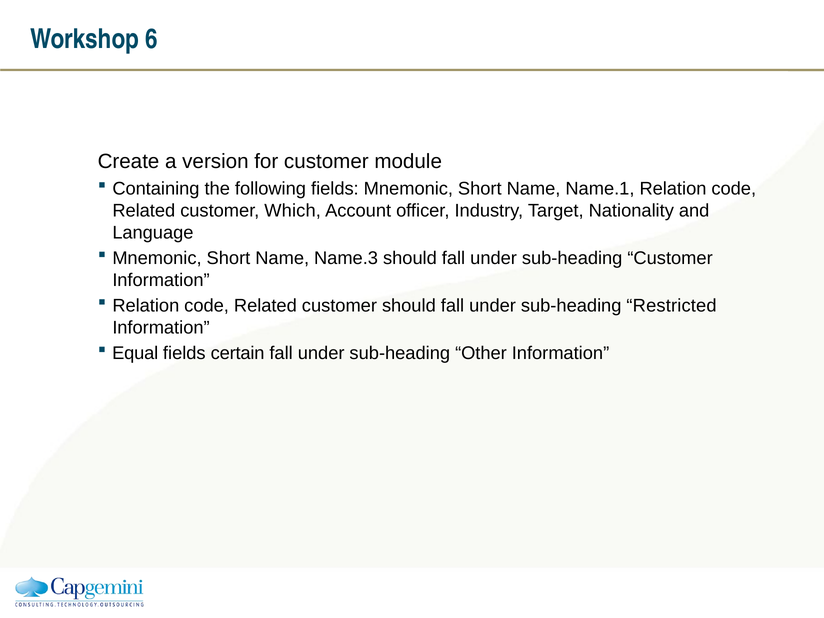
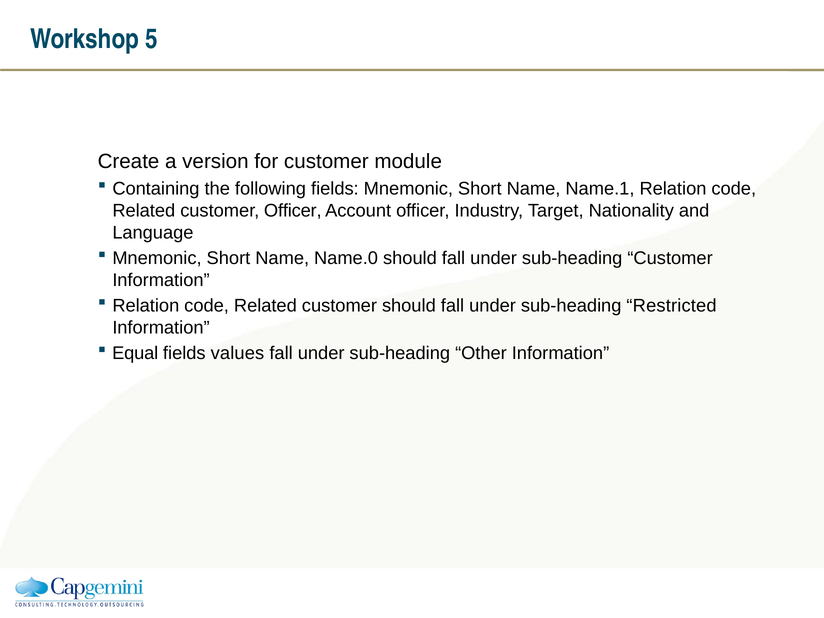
6: 6 -> 5
customer Which: Which -> Officer
Name.3: Name.3 -> Name.0
certain: certain -> values
